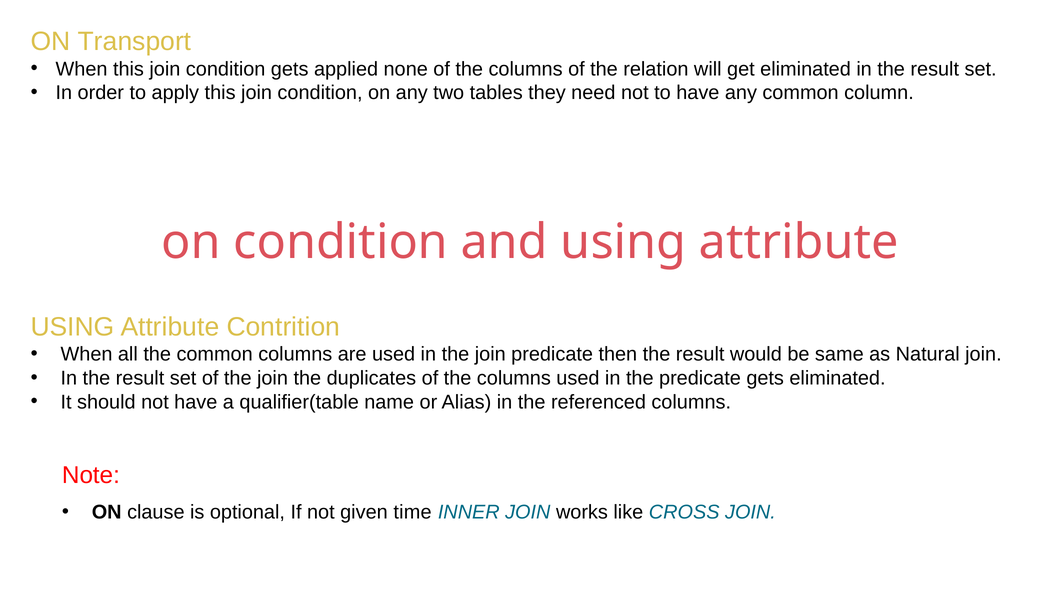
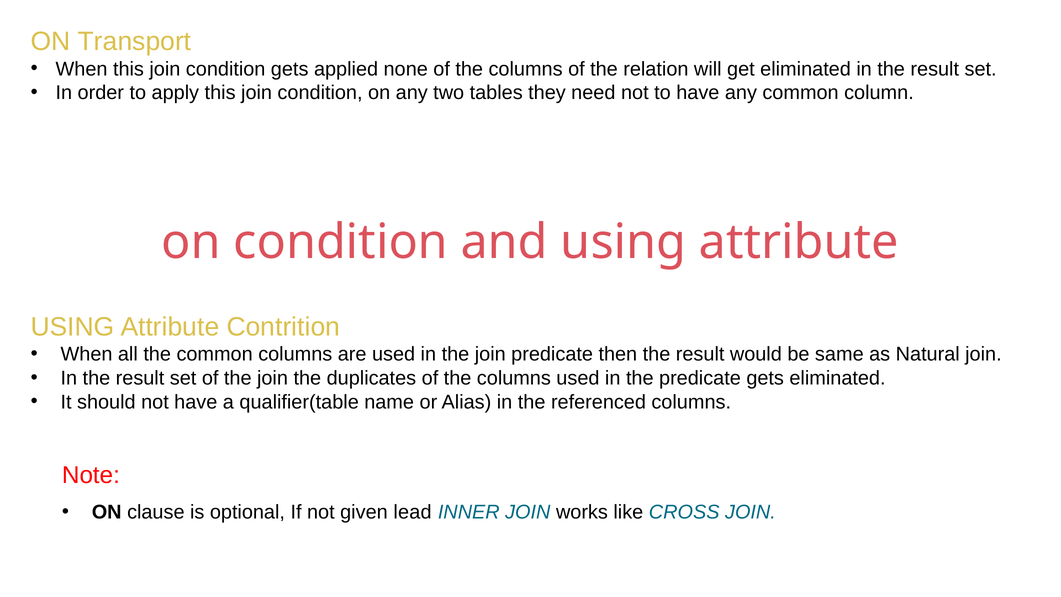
time: time -> lead
